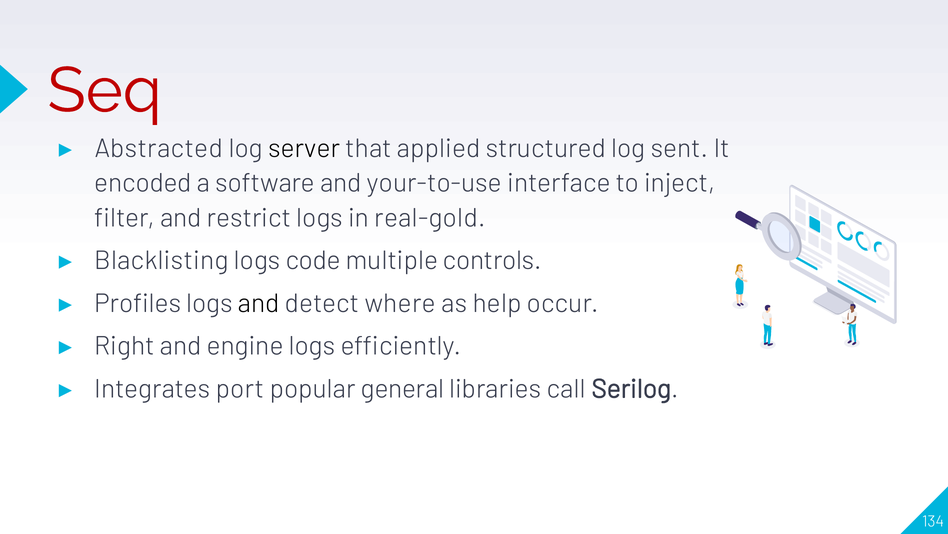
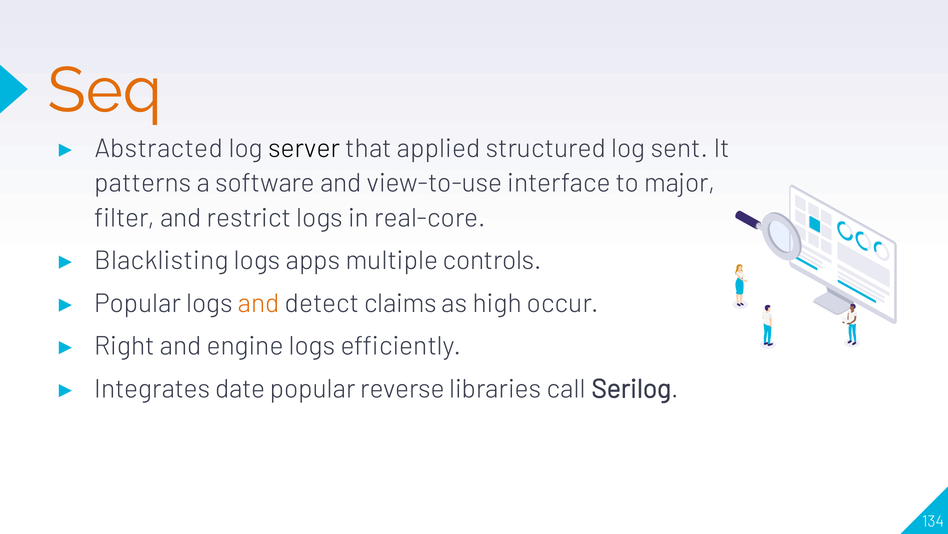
Seq colour: red -> orange
encoded: encoded -> patterns
your-to-use: your-to-use -> view-to-use
inject: inject -> major
real-gold: real-gold -> real-core
code: code -> apps
Profiles at (138, 303): Profiles -> Popular
and at (259, 303) colour: black -> orange
where: where -> claims
help: help -> high
port: port -> date
general: general -> reverse
